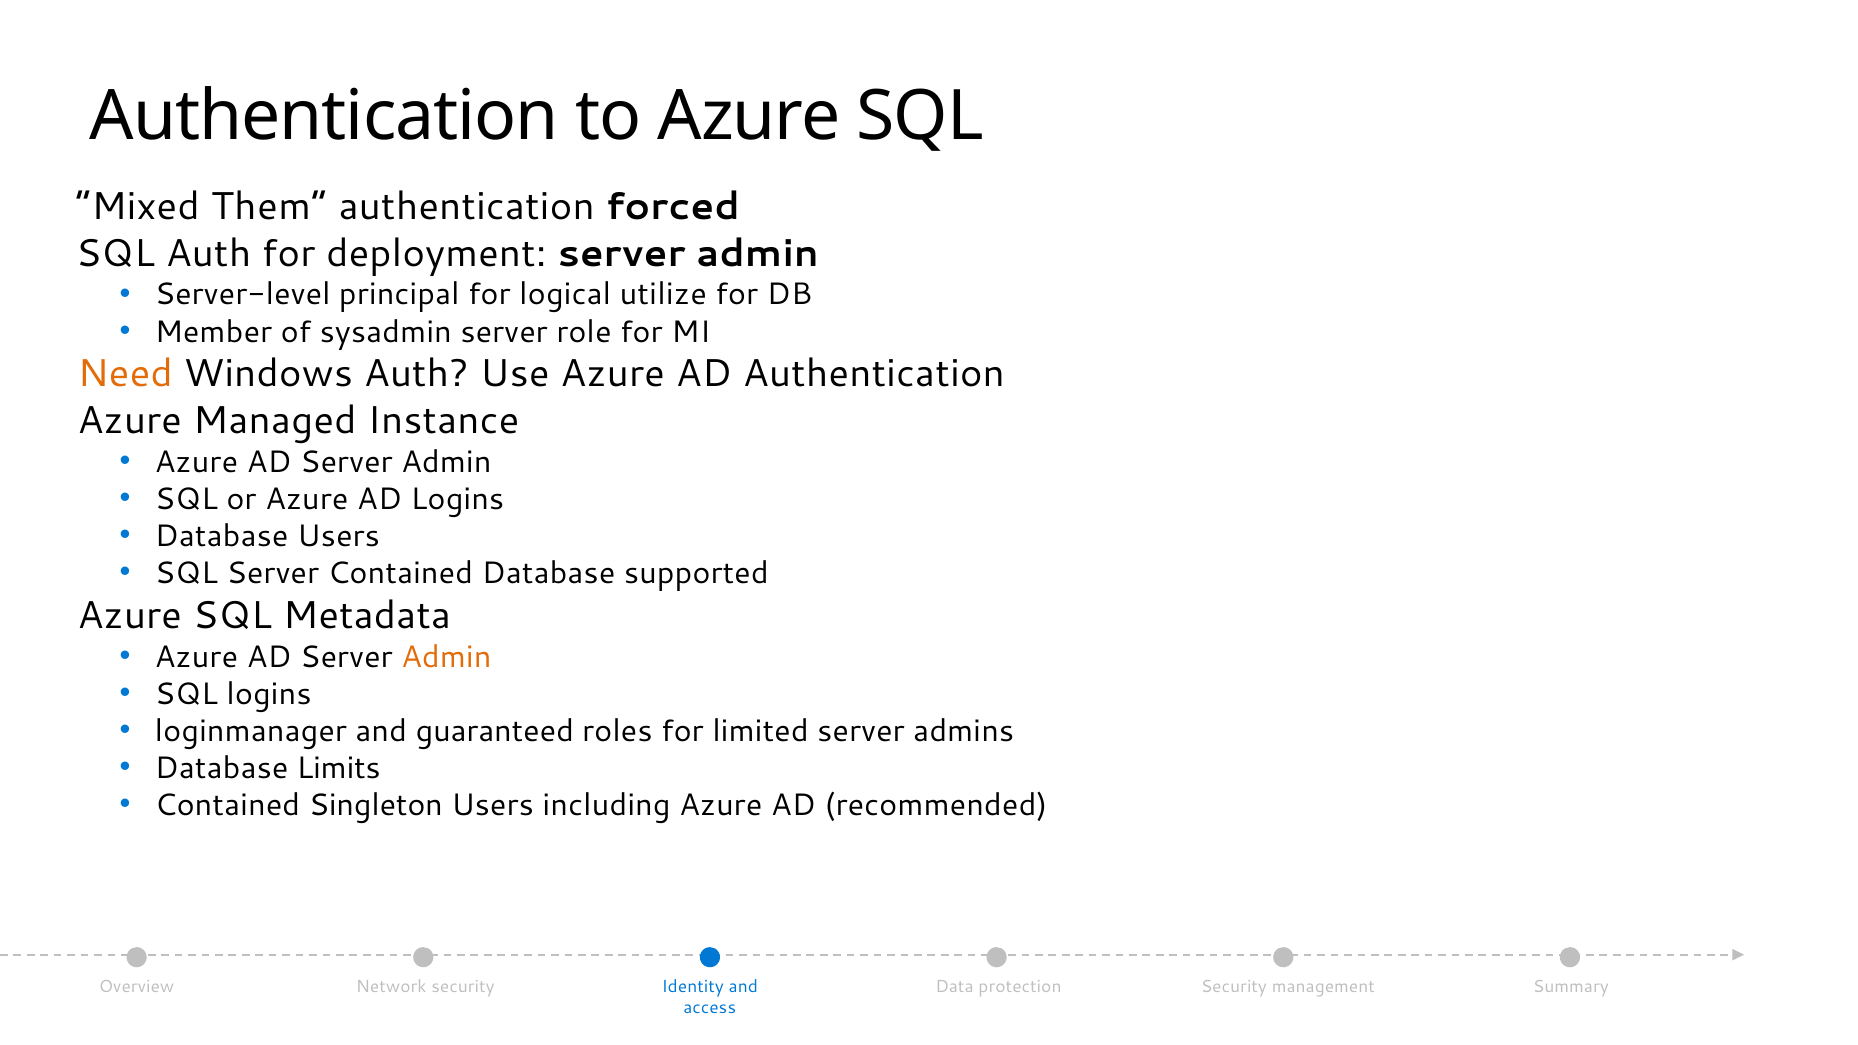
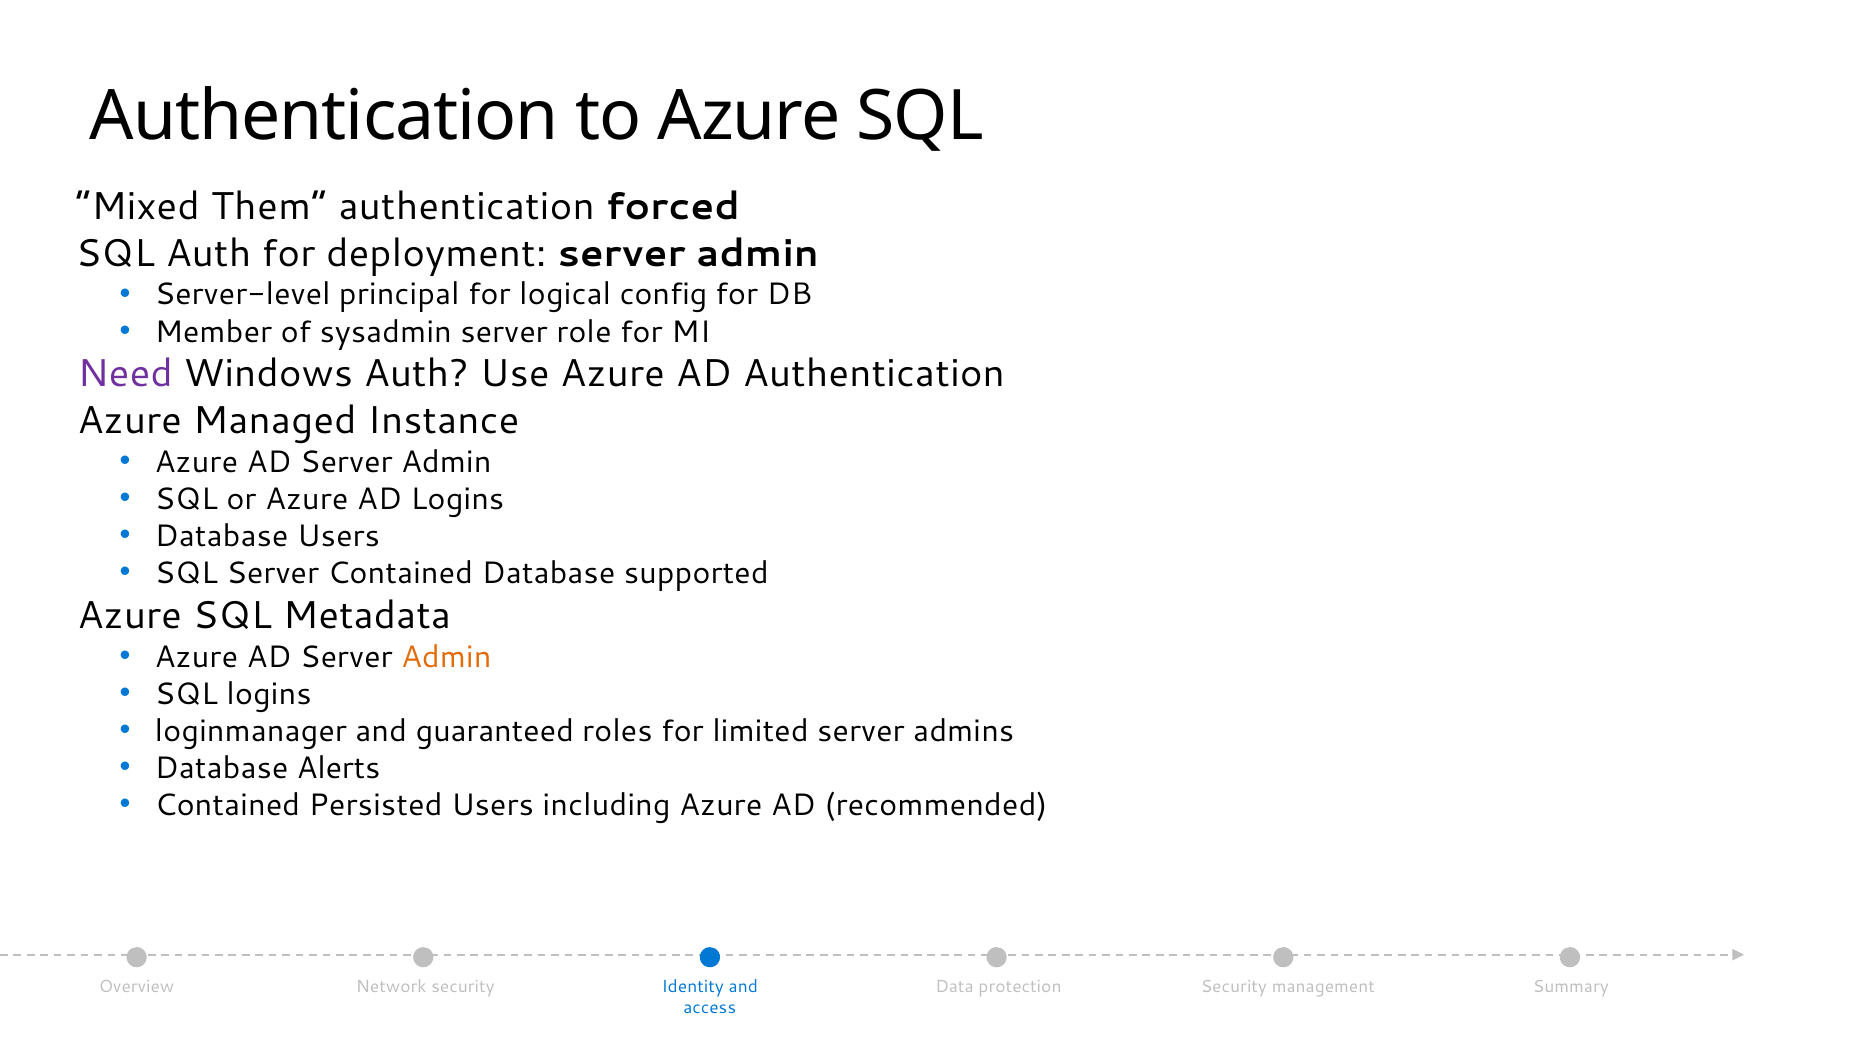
utilize: utilize -> config
Need colour: orange -> purple
Limits: Limits -> Alerts
Singleton: Singleton -> Persisted
